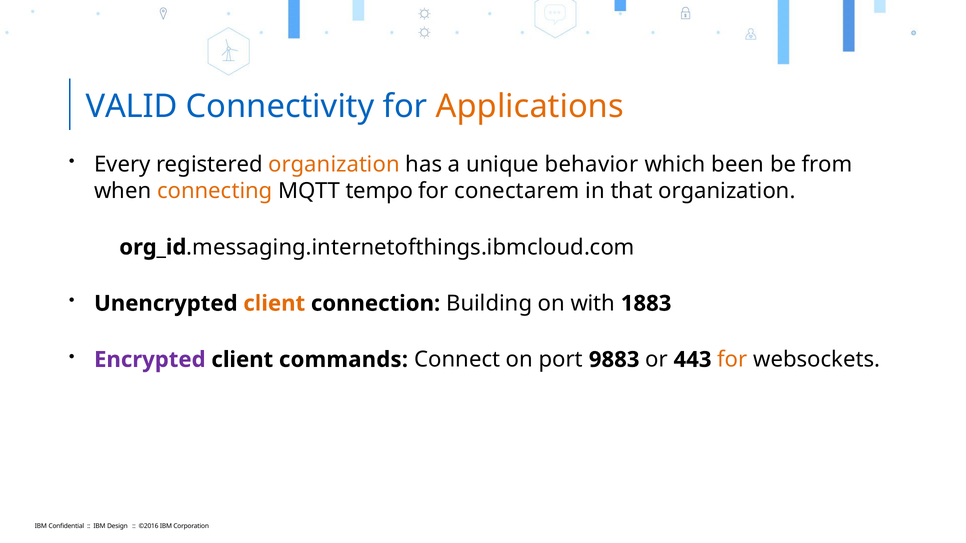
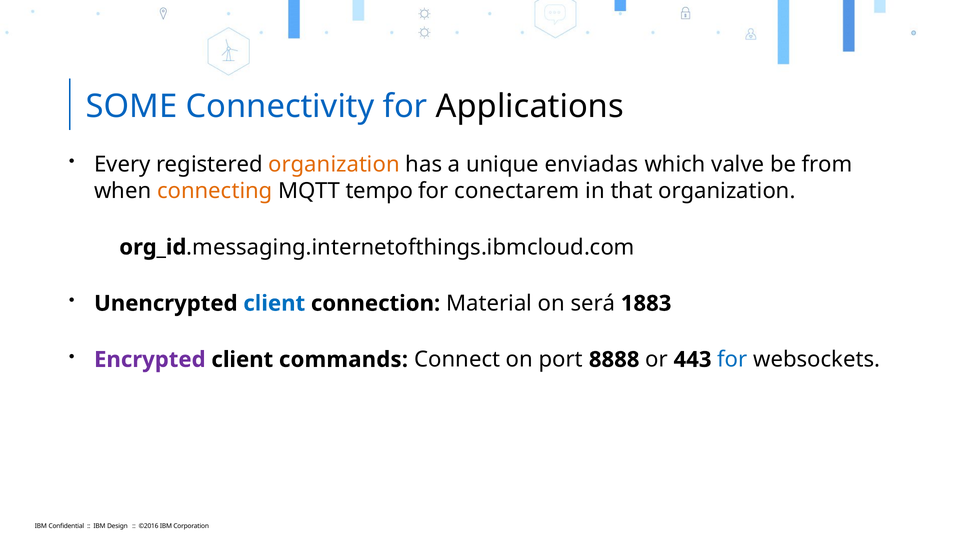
VALID: VALID -> SOME
Applications colour: orange -> black
behavior: behavior -> enviadas
been: been -> valve
client at (274, 304) colour: orange -> blue
Building: Building -> Material
with: with -> será
9883: 9883 -> 8888
for at (732, 360) colour: orange -> blue
